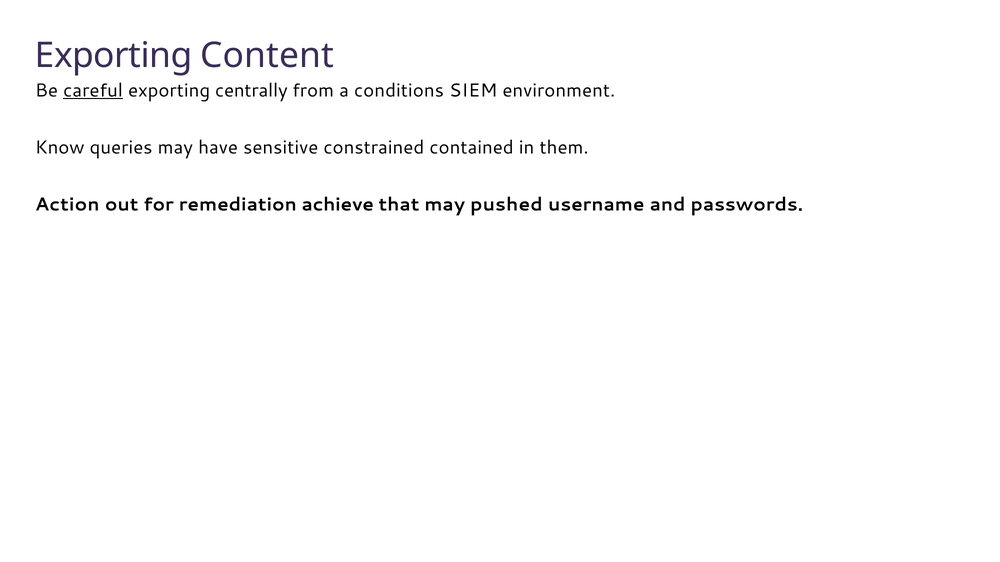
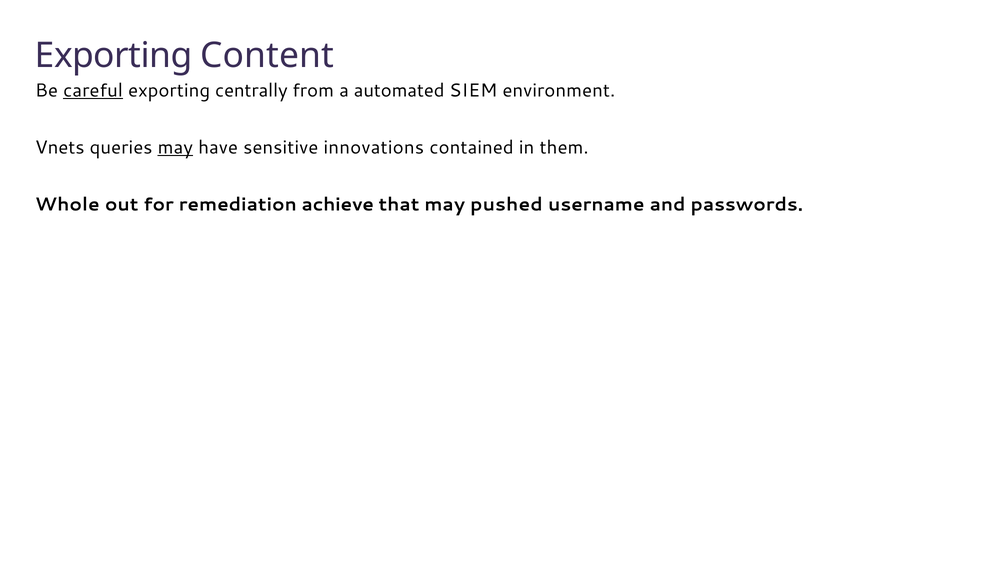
conditions: conditions -> automated
Know: Know -> Vnets
may at (175, 148) underline: none -> present
constrained: constrained -> innovations
Action: Action -> Whole
